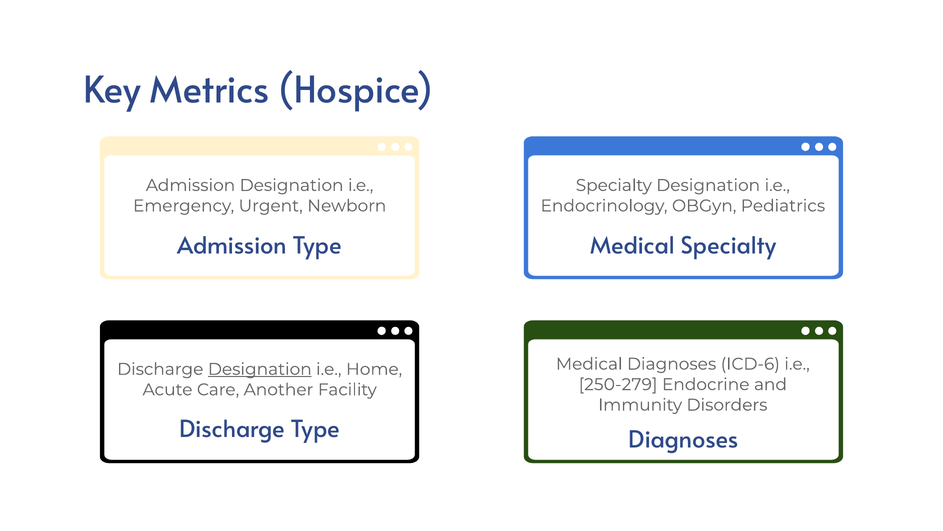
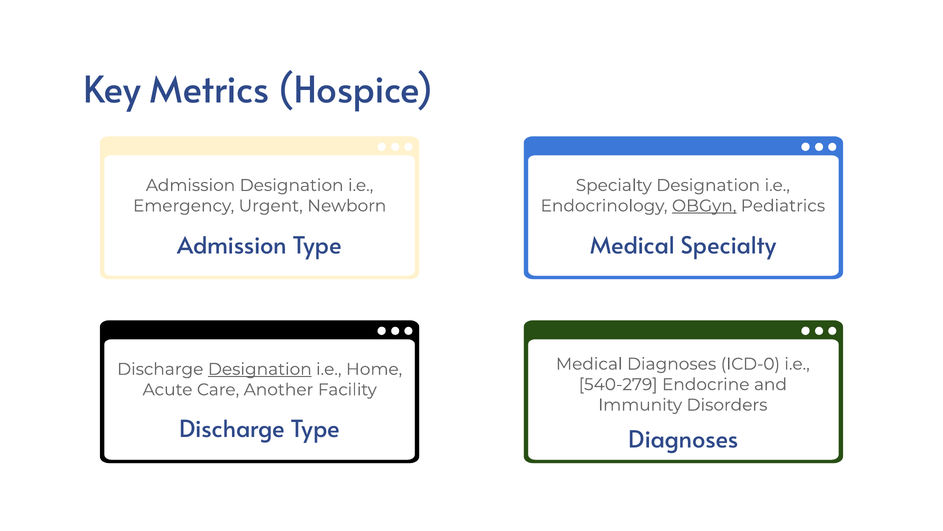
OBGyn underline: none -> present
ICD-6: ICD-6 -> ICD-0
250-279: 250-279 -> 540-279
